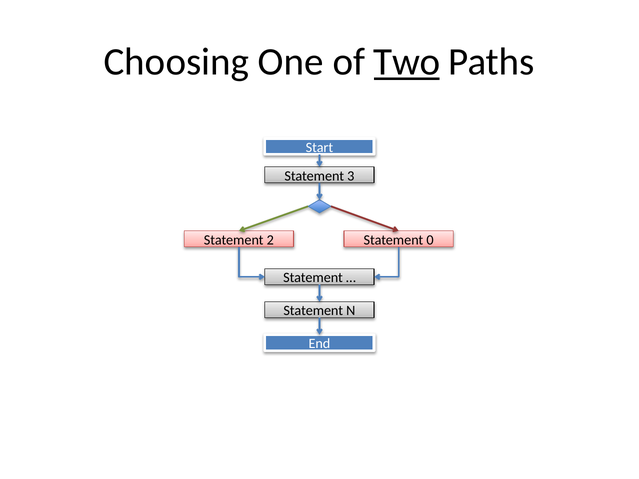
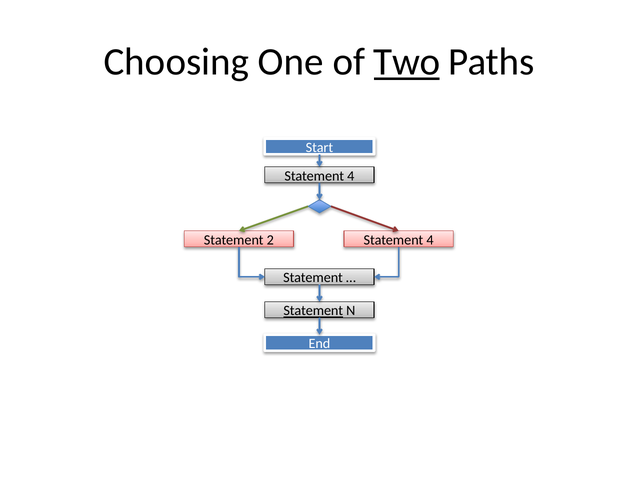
3 at (351, 176): 3 -> 4
0 at (430, 240): 0 -> 4
Statement at (313, 311) underline: none -> present
